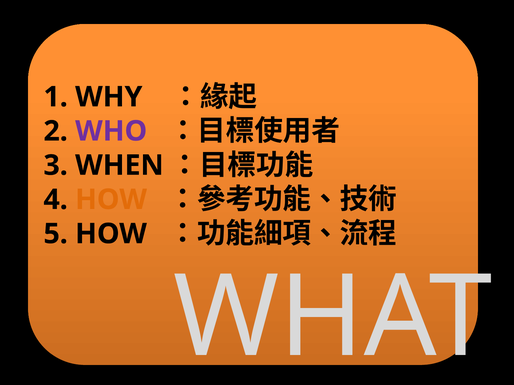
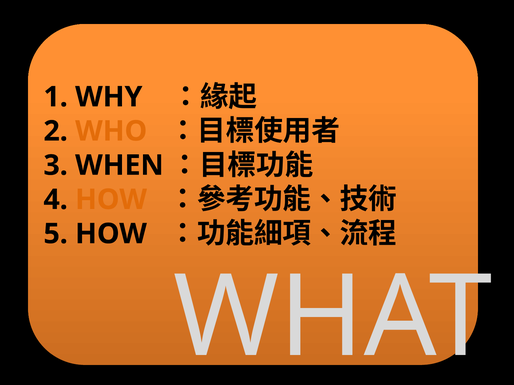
WHO colour: purple -> orange
